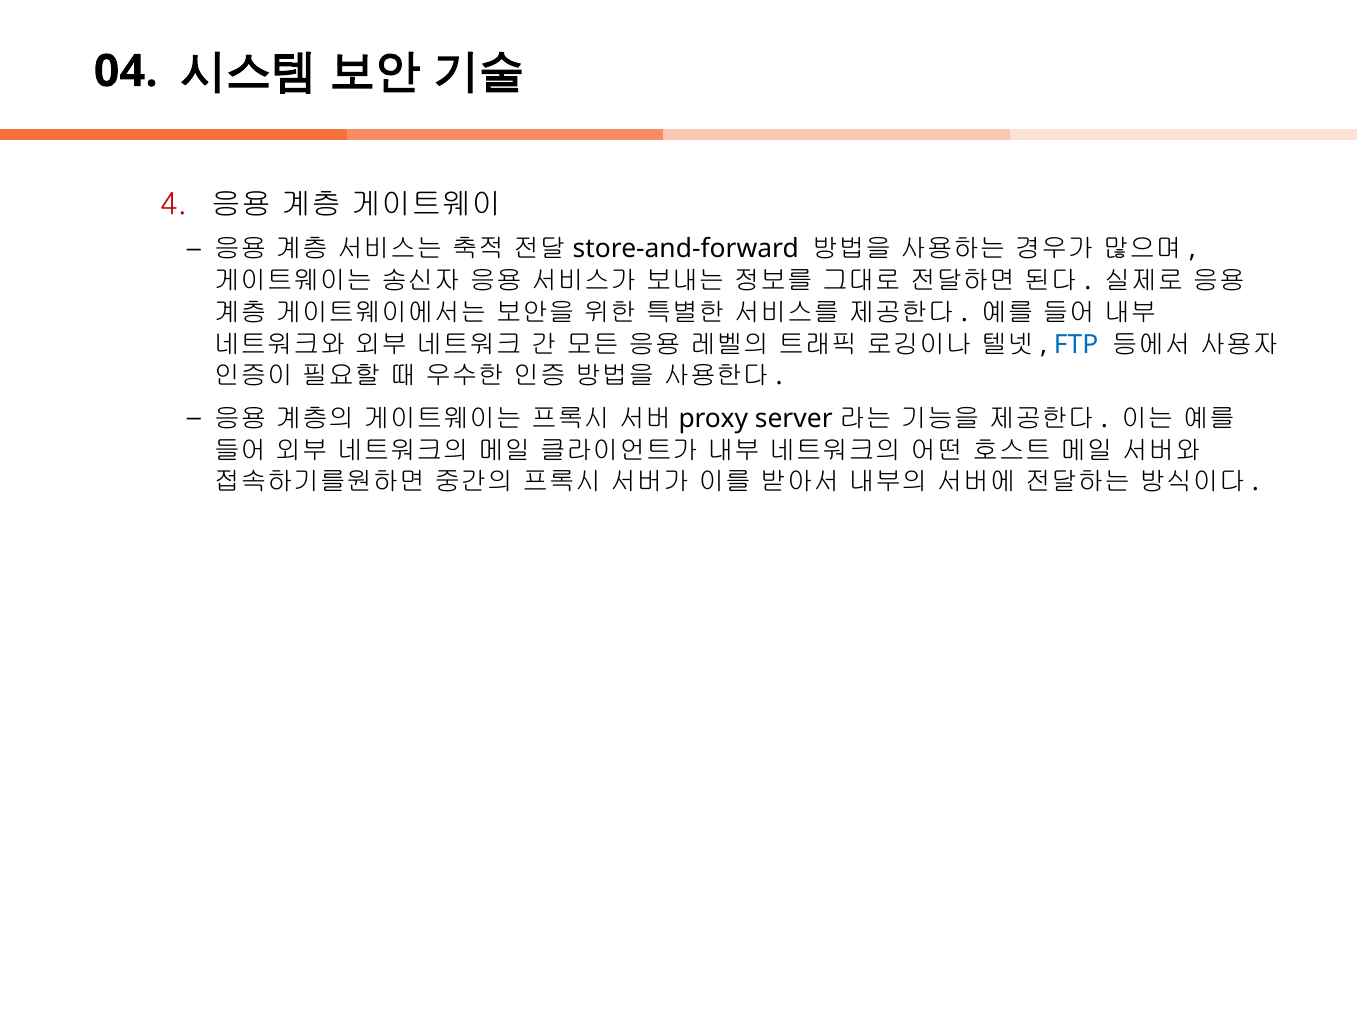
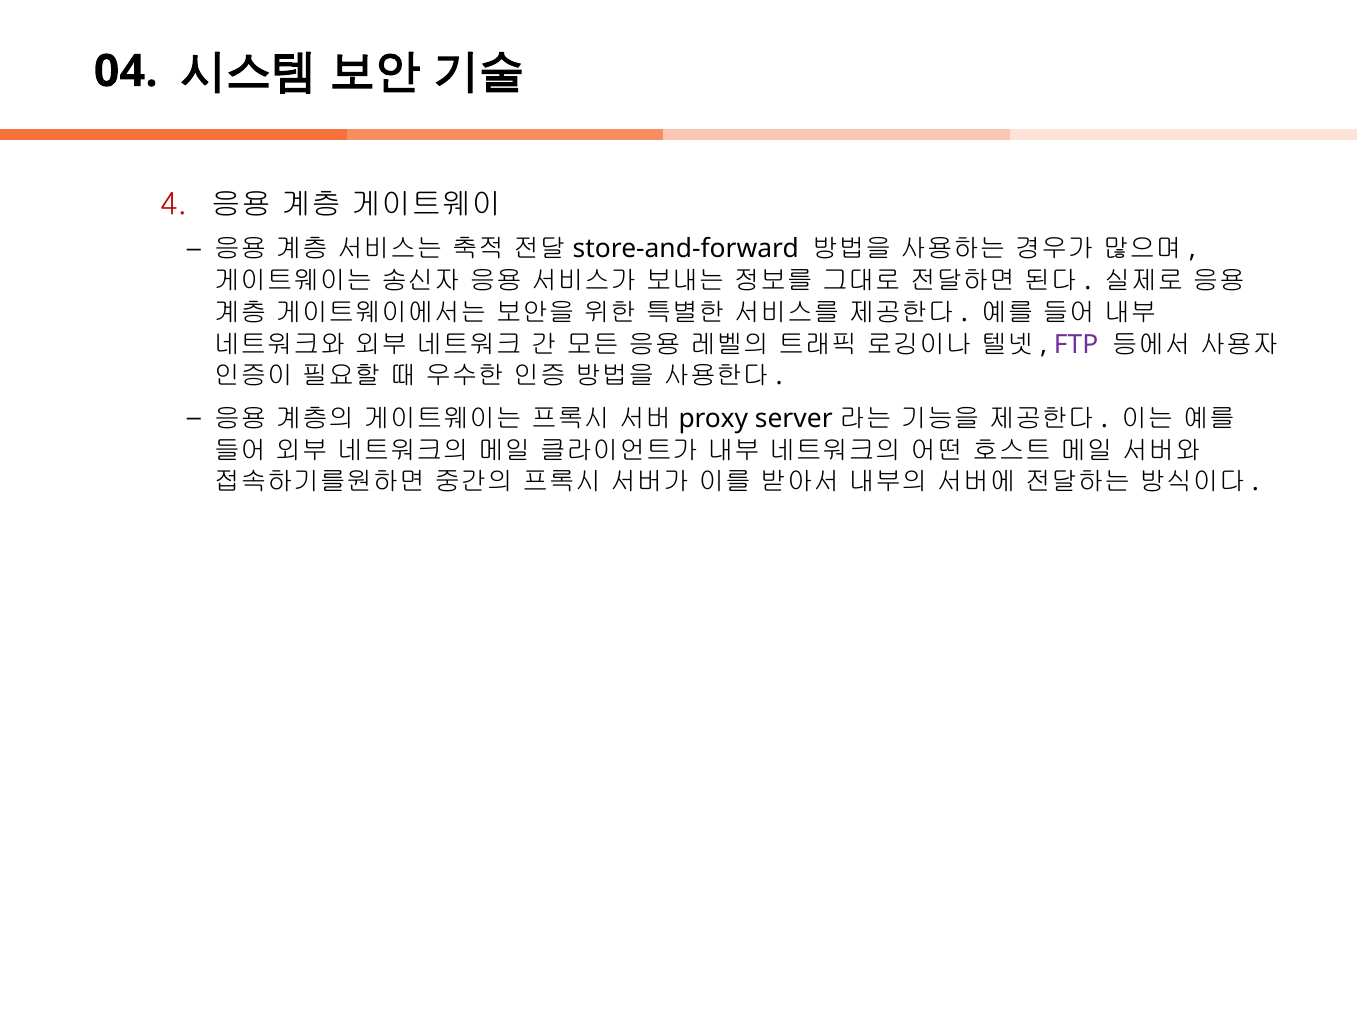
FTP colour: blue -> purple
